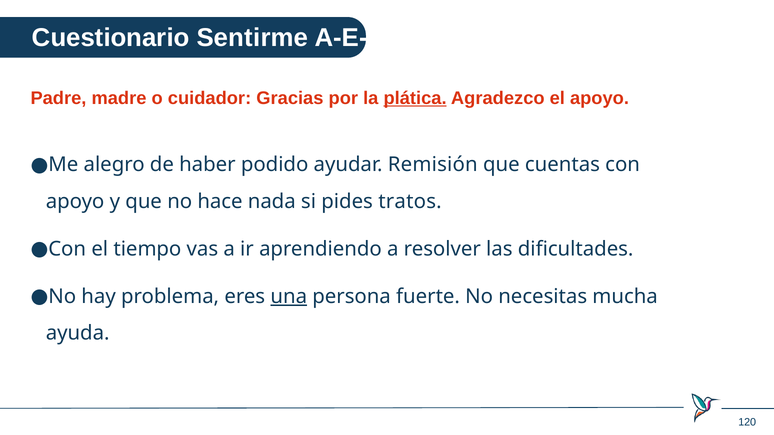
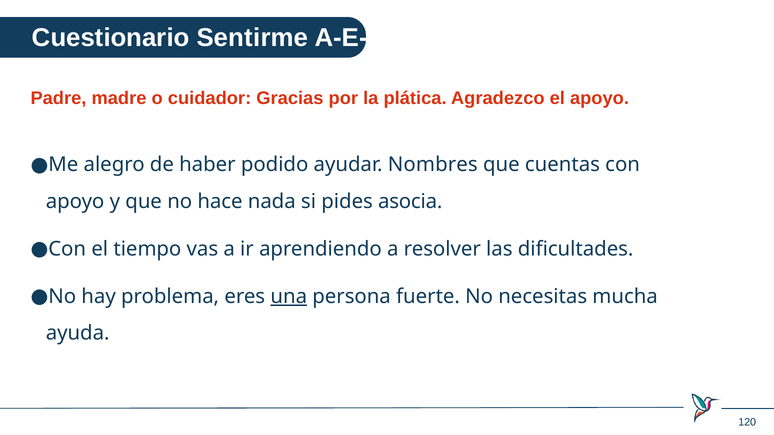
plática underline: present -> none
Remisión: Remisión -> Nombres
tratos: tratos -> asocia
